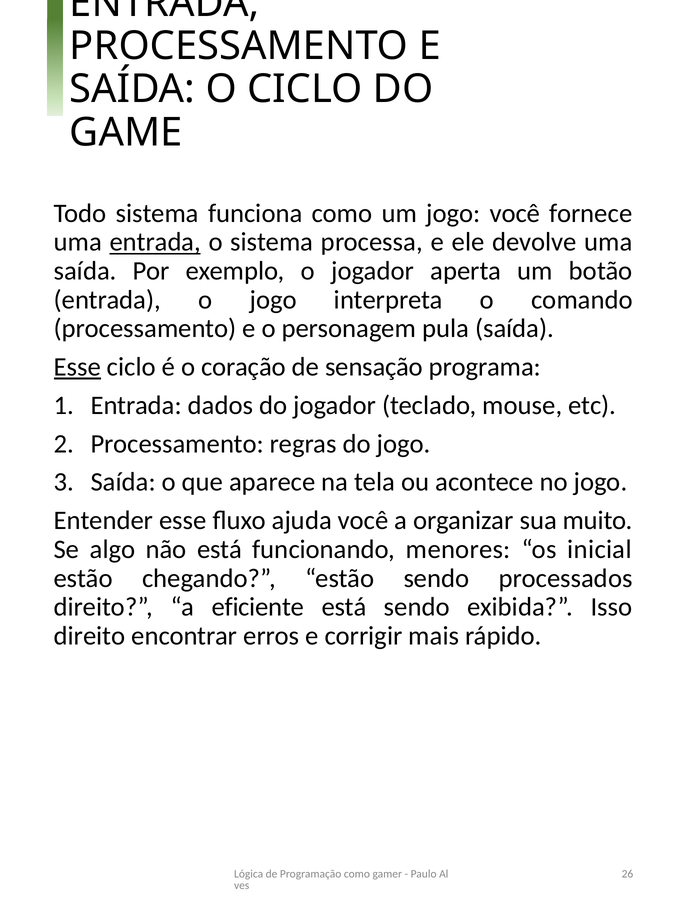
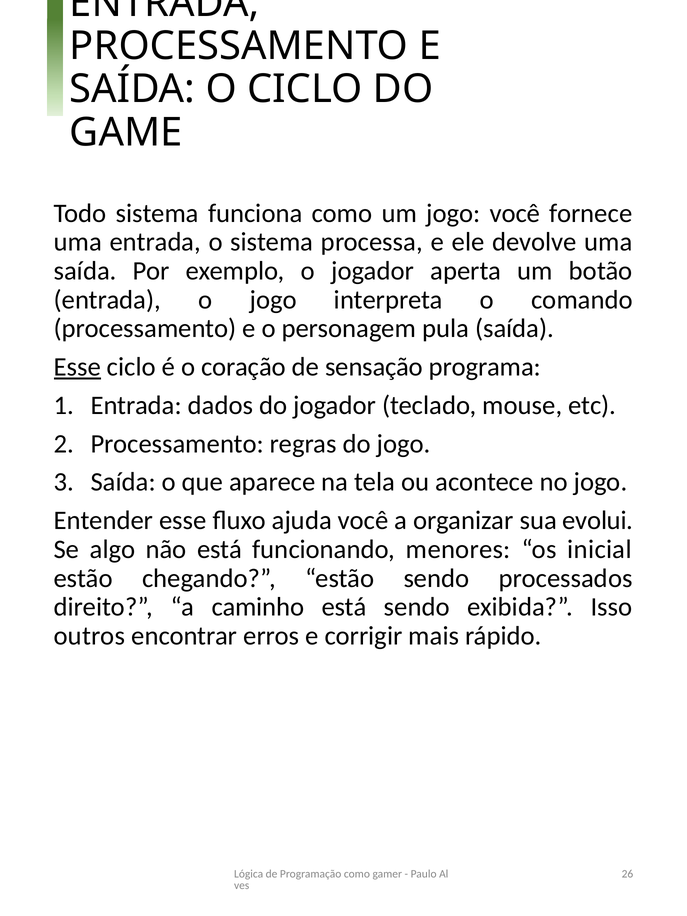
entrada at (155, 242) underline: present -> none
muito: muito -> evolui
eficiente: eficiente -> caminho
direito at (90, 636): direito -> outros
